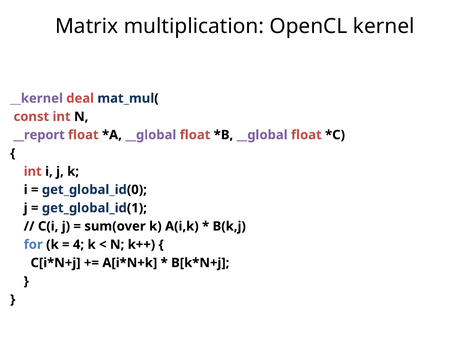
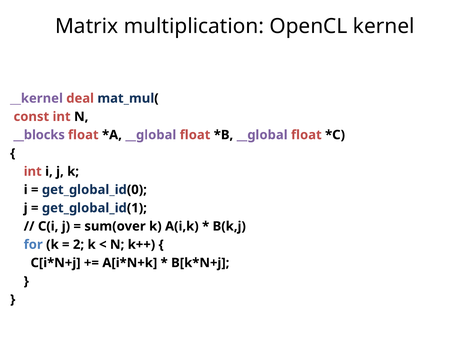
__report: __report -> __blocks
4: 4 -> 2
